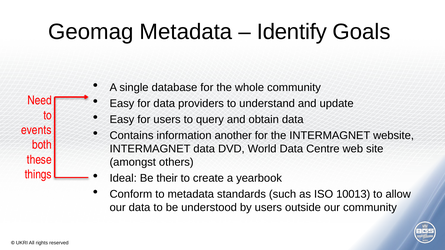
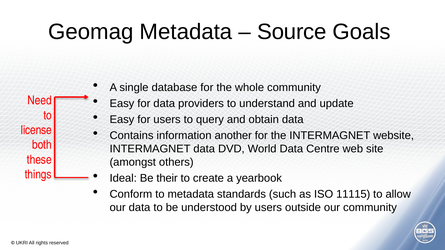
Identify: Identify -> Source
events: events -> license
10013: 10013 -> 11115
